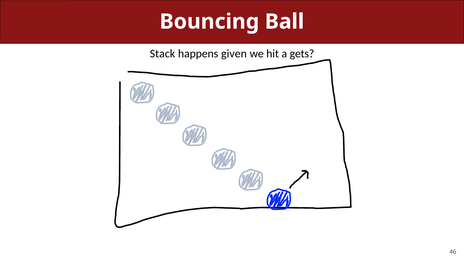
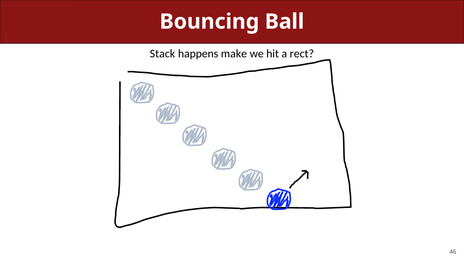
given: given -> make
gets: gets -> rect
